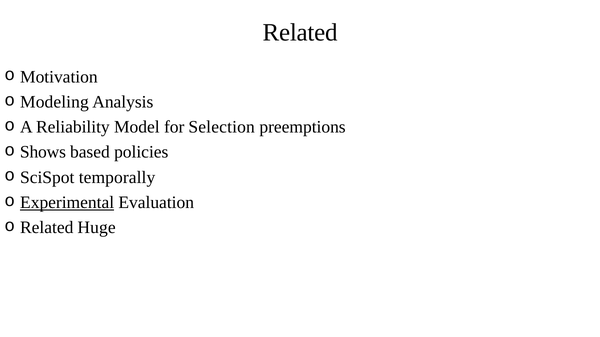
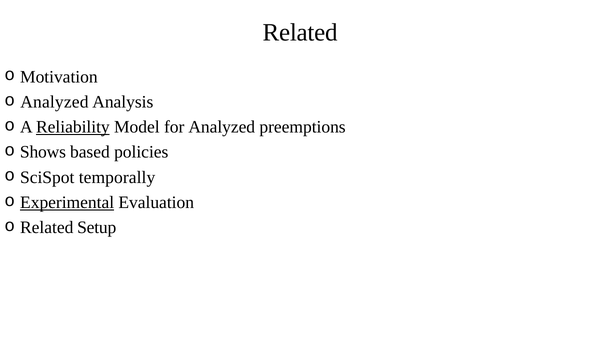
Modeling at (54, 102): Modeling -> Analyzed
Reliability underline: none -> present
for Selection: Selection -> Analyzed
Huge: Huge -> Setup
